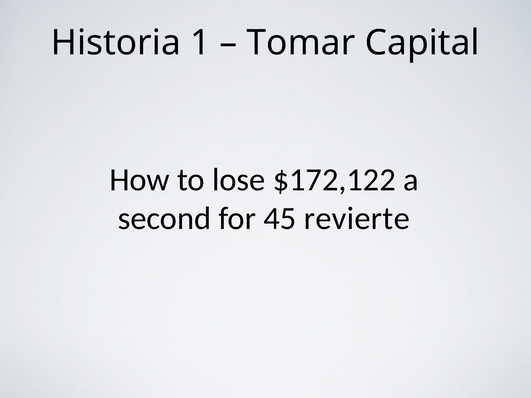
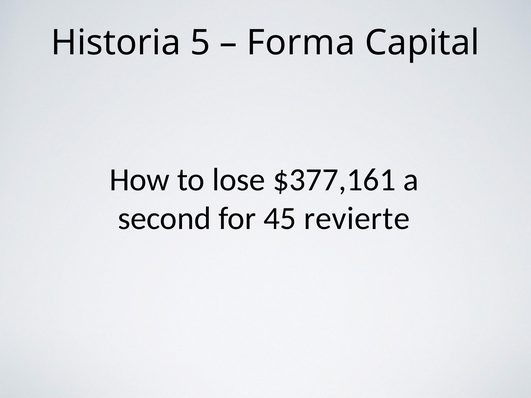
1: 1 -> 5
Tomar: Tomar -> Forma
$172,122: $172,122 -> $377,161
